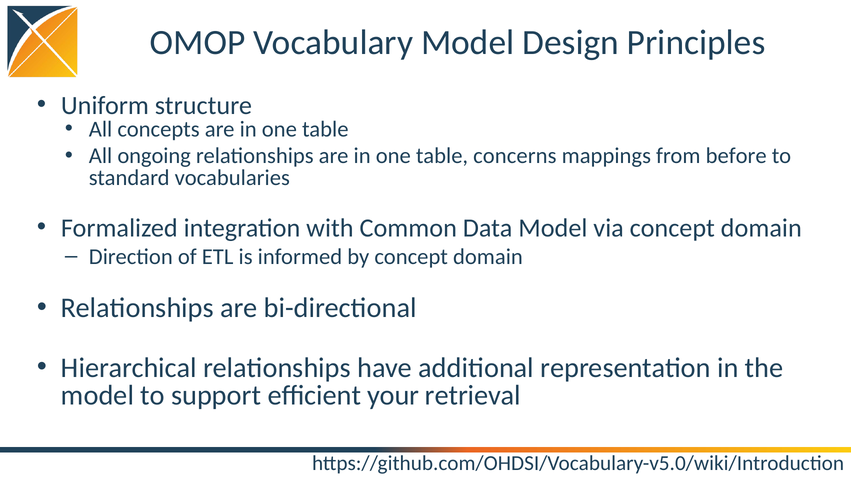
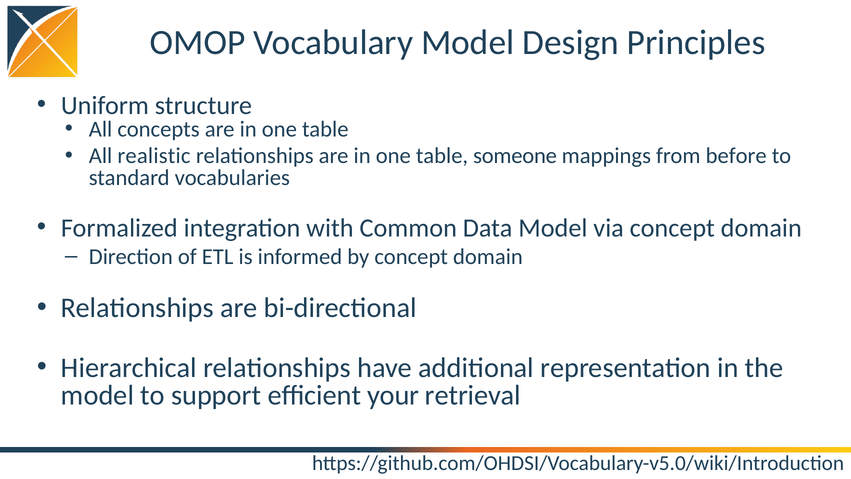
ongoing: ongoing -> realistic
concerns: concerns -> someone
